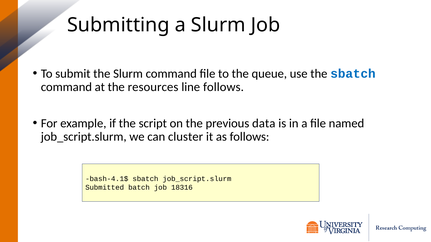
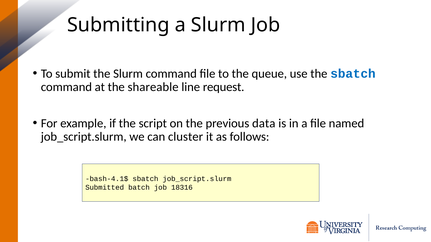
resources: resources -> shareable
line follows: follows -> request
